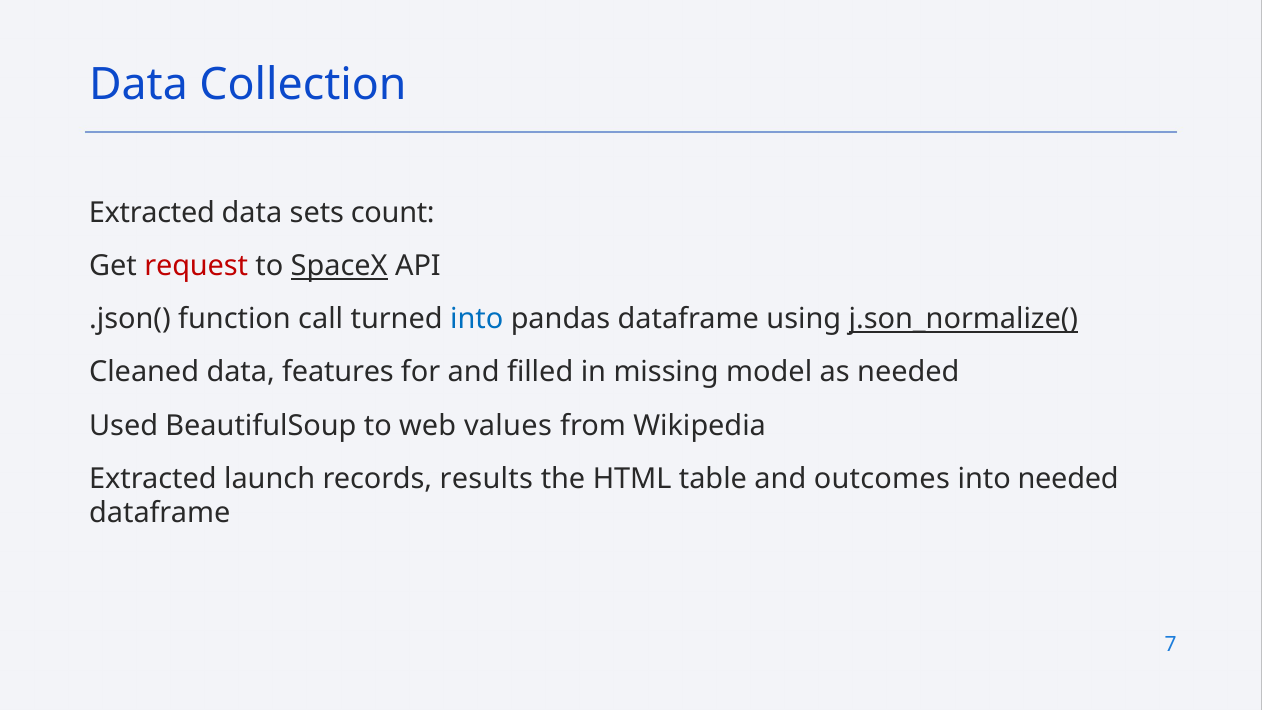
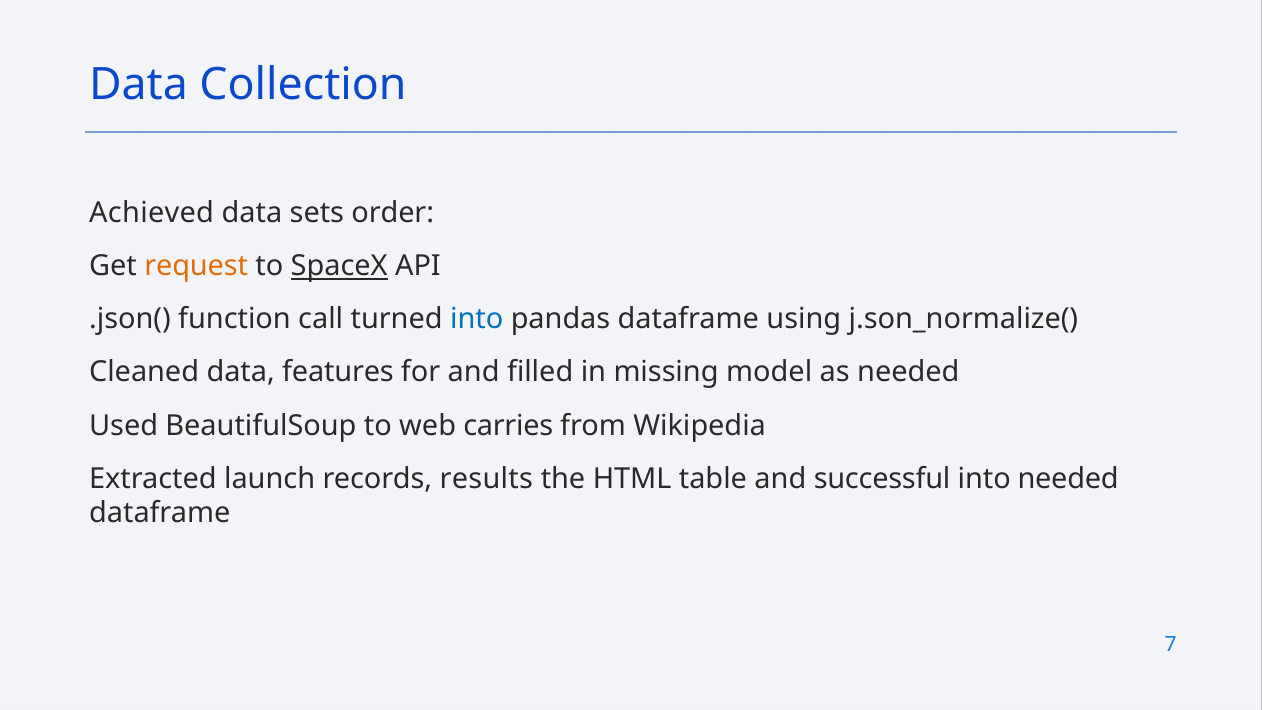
Extracted at (152, 213): Extracted -> Achieved
count: count -> order
request colour: red -> orange
j.son_normalize( underline: present -> none
values: values -> carries
outcomes: outcomes -> successful
